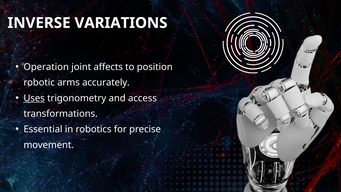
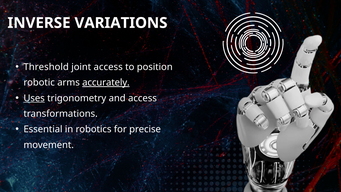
Operation: Operation -> Threshold
joint affects: affects -> access
accurately underline: none -> present
